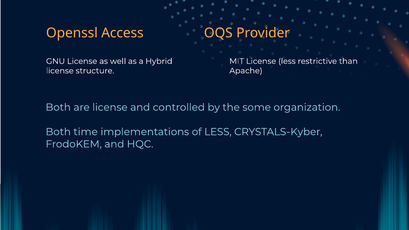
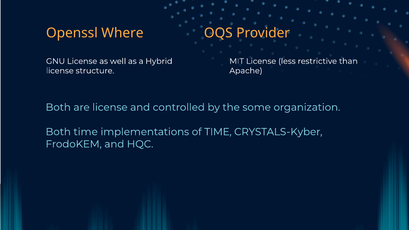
Access: Access -> Where
of LESS: LESS -> TIME
